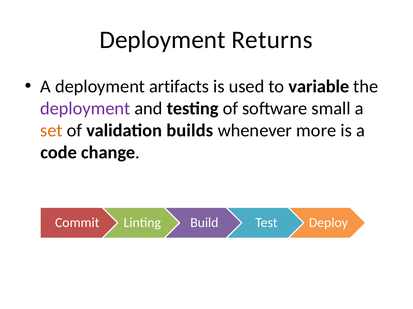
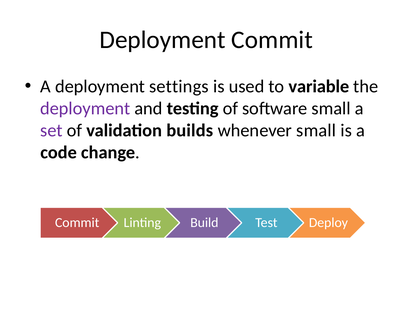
Deployment Returns: Returns -> Commit
artifacts: artifacts -> settings
set colour: orange -> purple
whenever more: more -> small
